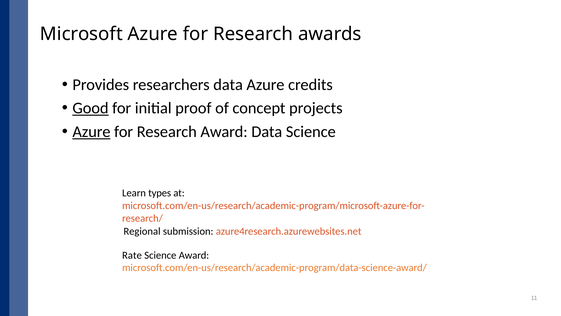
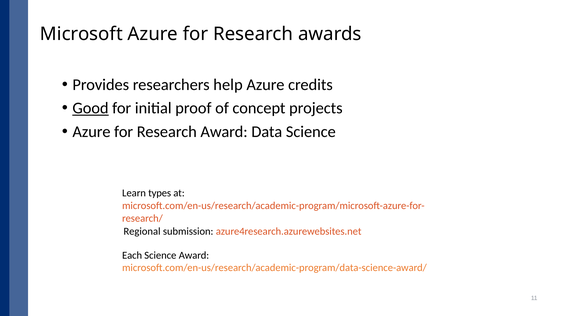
researchers data: data -> help
Azure at (92, 132) underline: present -> none
Rate: Rate -> Each
